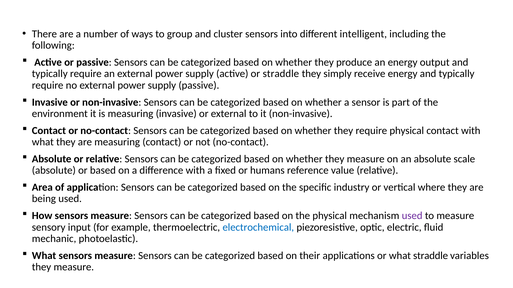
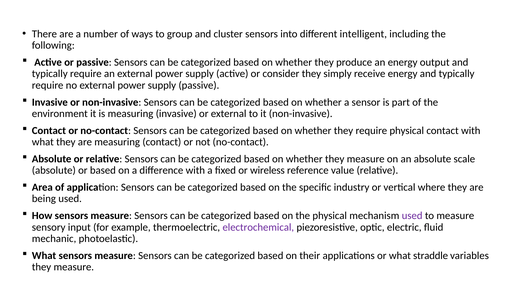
or straddle: straddle -> consider
humans: humans -> wireless
electrochemical colour: blue -> purple
